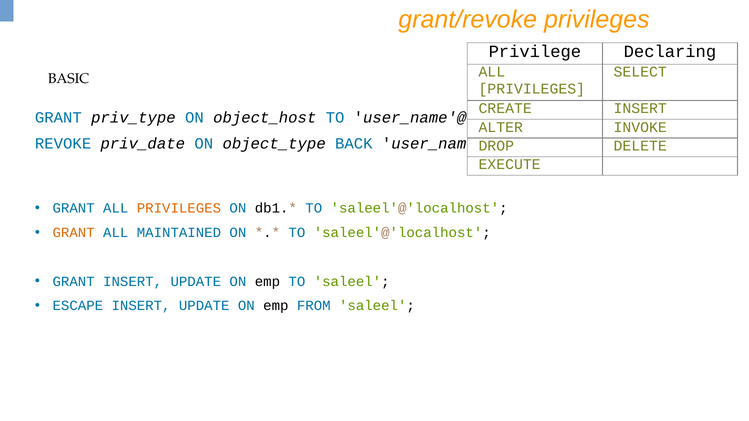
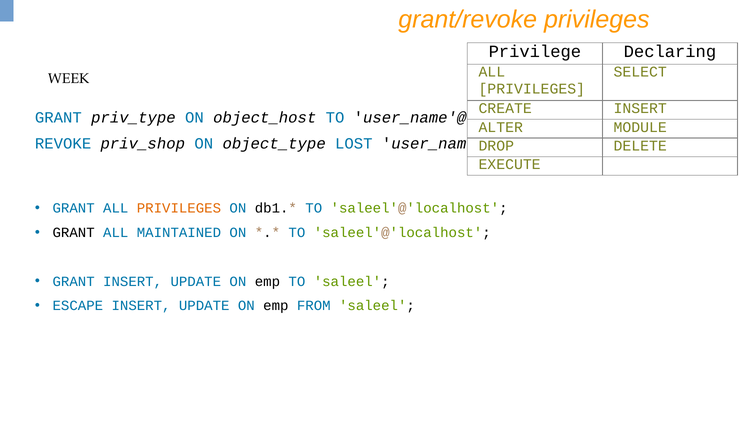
BASIC: BASIC -> WEEK
INVOKE: INVOKE -> MODULE
priv_date: priv_date -> priv_shop
BACK: BACK -> LOST
GRANT at (74, 233) colour: orange -> black
